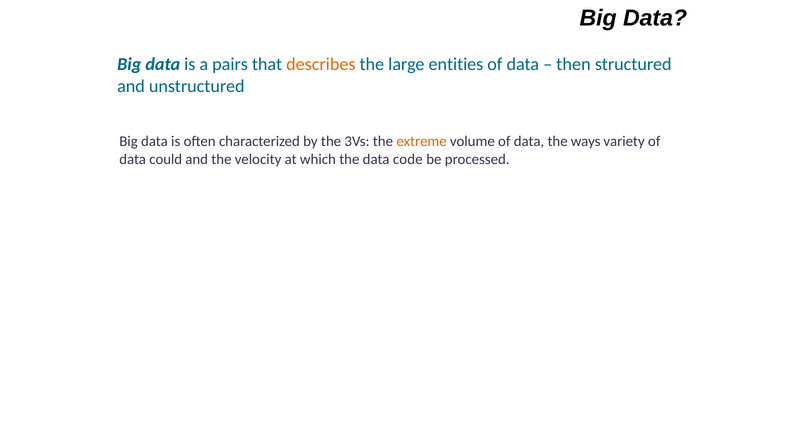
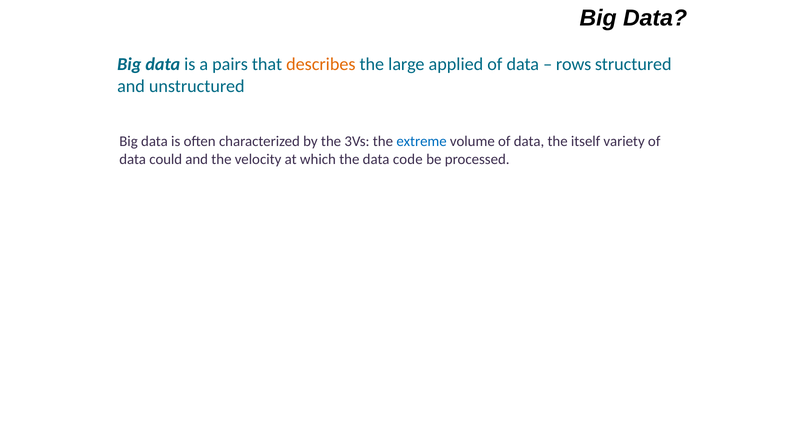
entities: entities -> applied
then: then -> rows
extreme colour: orange -> blue
ways: ways -> itself
